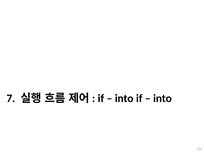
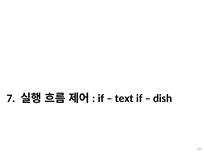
into at (124, 98): into -> text
into at (163, 98): into -> dish
